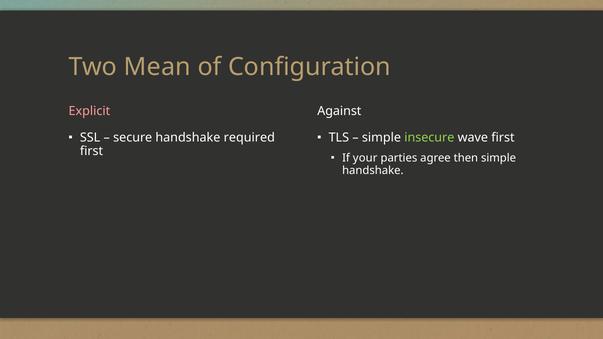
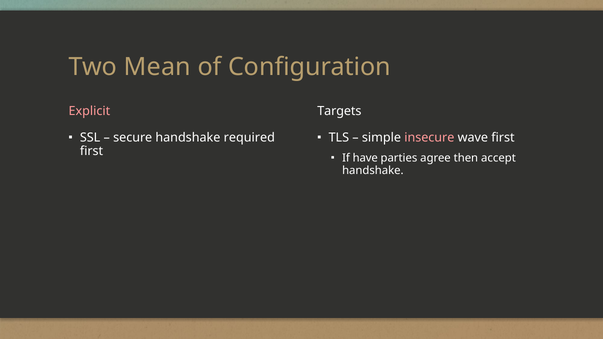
Against: Against -> Targets
insecure colour: light green -> pink
your: your -> have
then simple: simple -> accept
